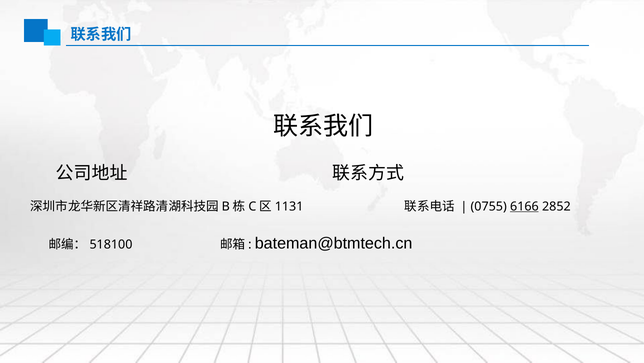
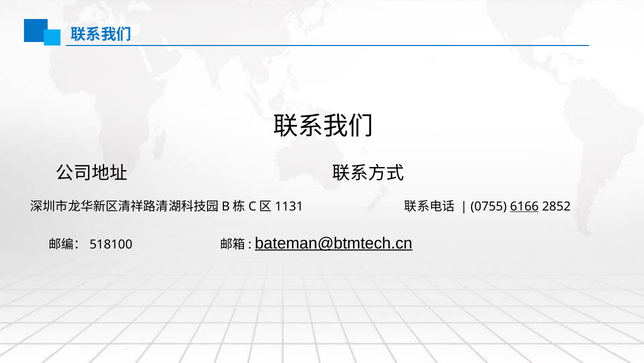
bateman@btmtech.cn underline: none -> present
